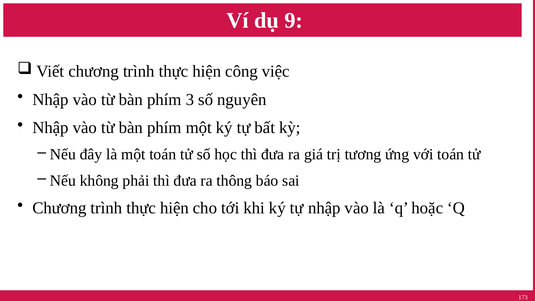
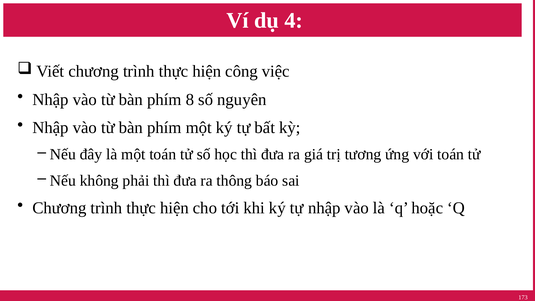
9: 9 -> 4
3: 3 -> 8
